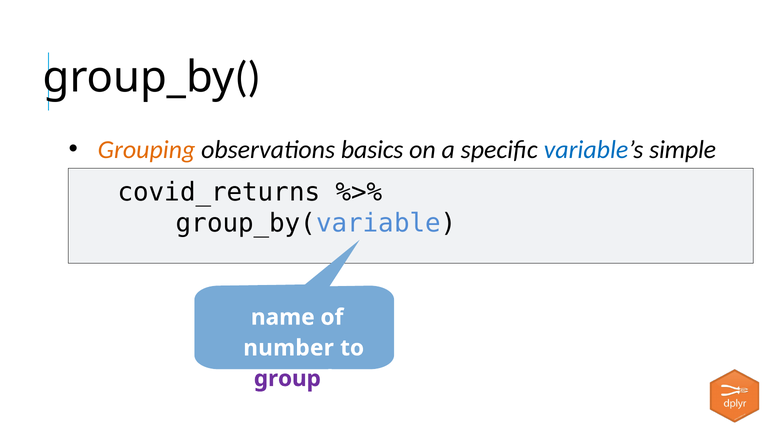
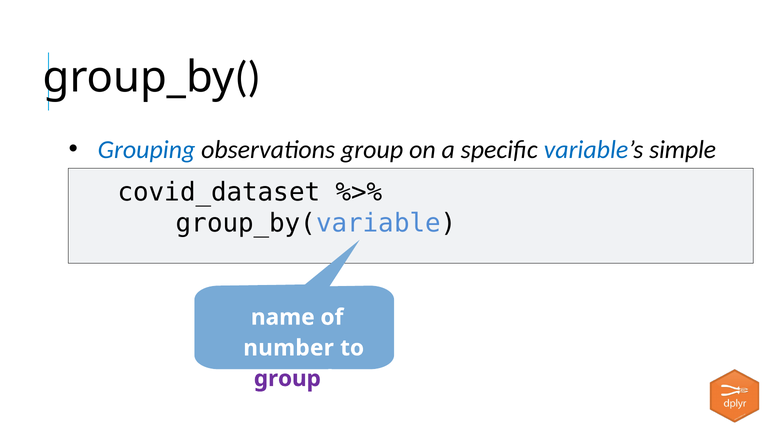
Grouping colour: orange -> blue
observations basics: basics -> group
covid_returns: covid_returns -> covid_dataset
